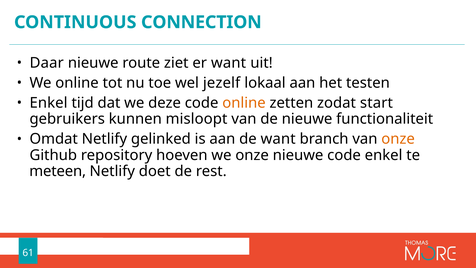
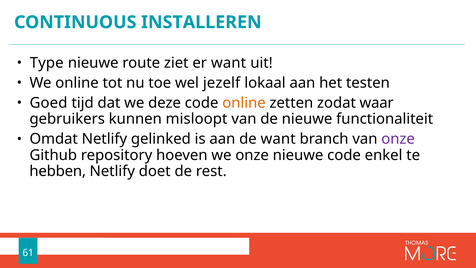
CONNECTION: CONNECTION -> INSTALLEREN
Daar: Daar -> Type
Enkel at (49, 103): Enkel -> Goed
start: start -> waar
onze at (398, 139) colour: orange -> purple
meteen: meteen -> hebben
